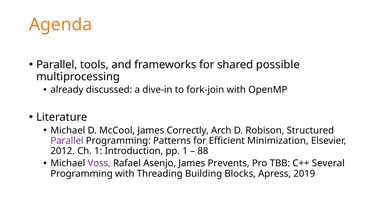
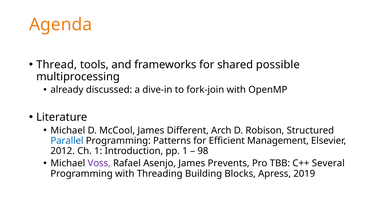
Parallel at (57, 64): Parallel -> Thread
Correctly: Correctly -> Different
Parallel at (67, 140) colour: purple -> blue
Minimization: Minimization -> Management
88: 88 -> 98
